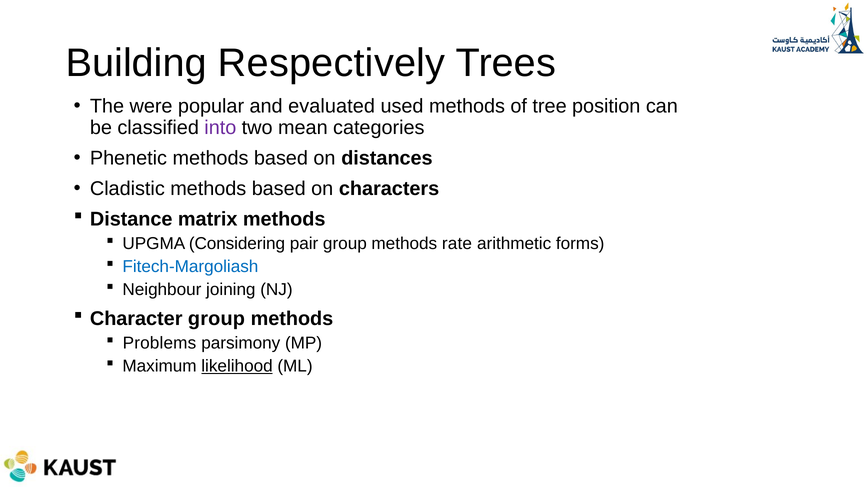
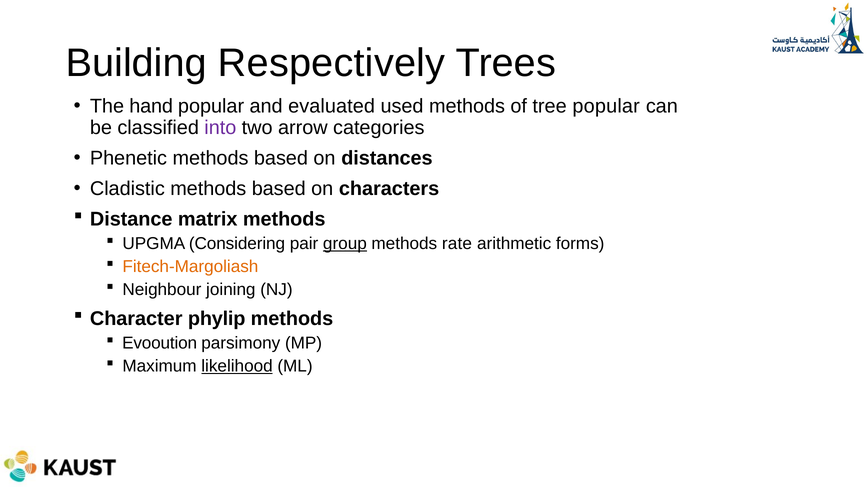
were: were -> hand
tree position: position -> popular
mean: mean -> arrow
group at (345, 243) underline: none -> present
Fitech-Margoliash colour: blue -> orange
Character group: group -> phylip
Problems: Problems -> Evooution
